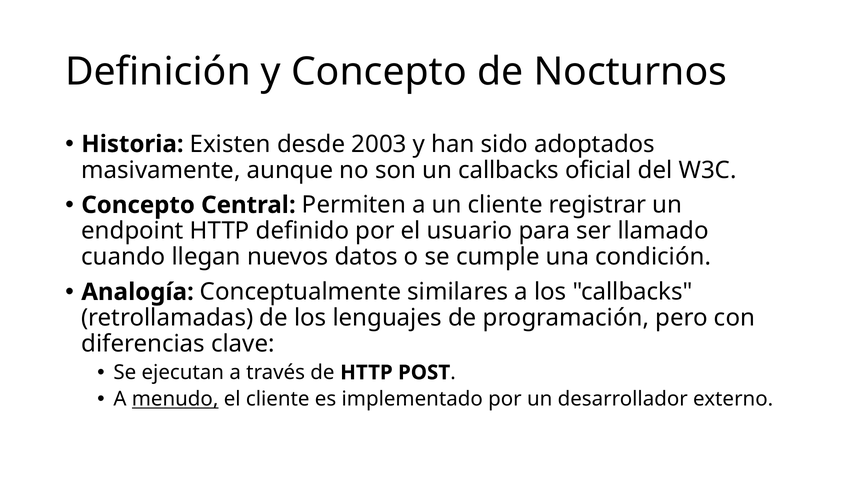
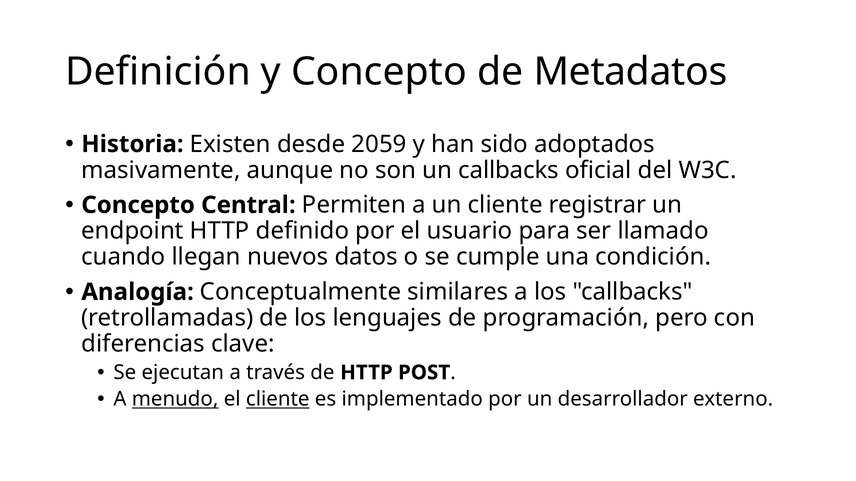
Nocturnos: Nocturnos -> Metadatos
2003: 2003 -> 2059
cliente at (278, 399) underline: none -> present
